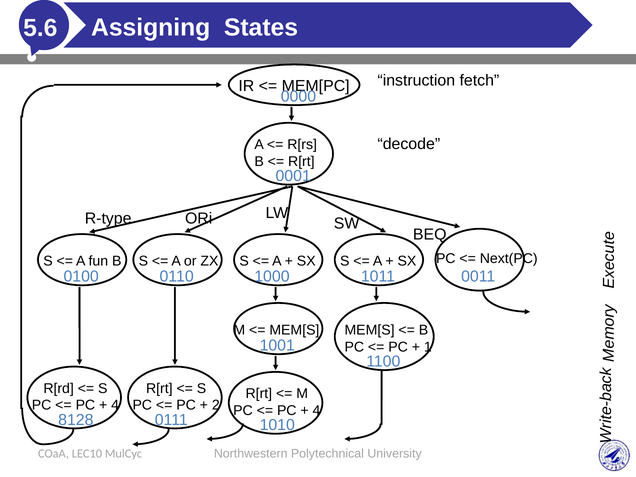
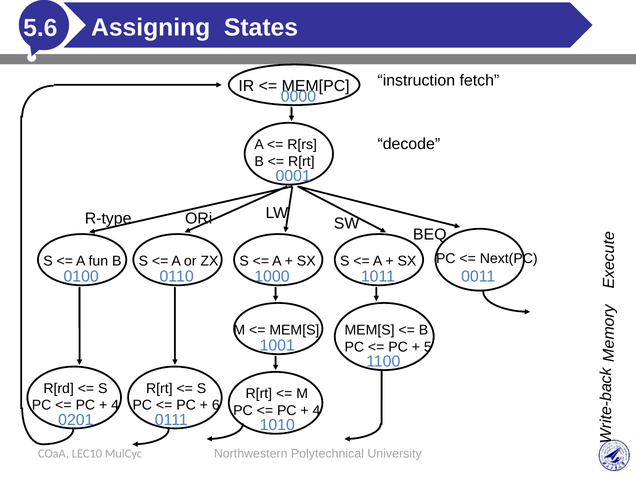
1: 1 -> 5
2: 2 -> 6
8128: 8128 -> 0201
